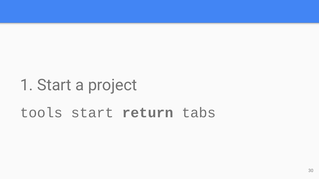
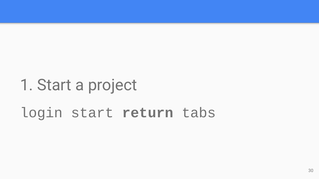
tools: tools -> login
